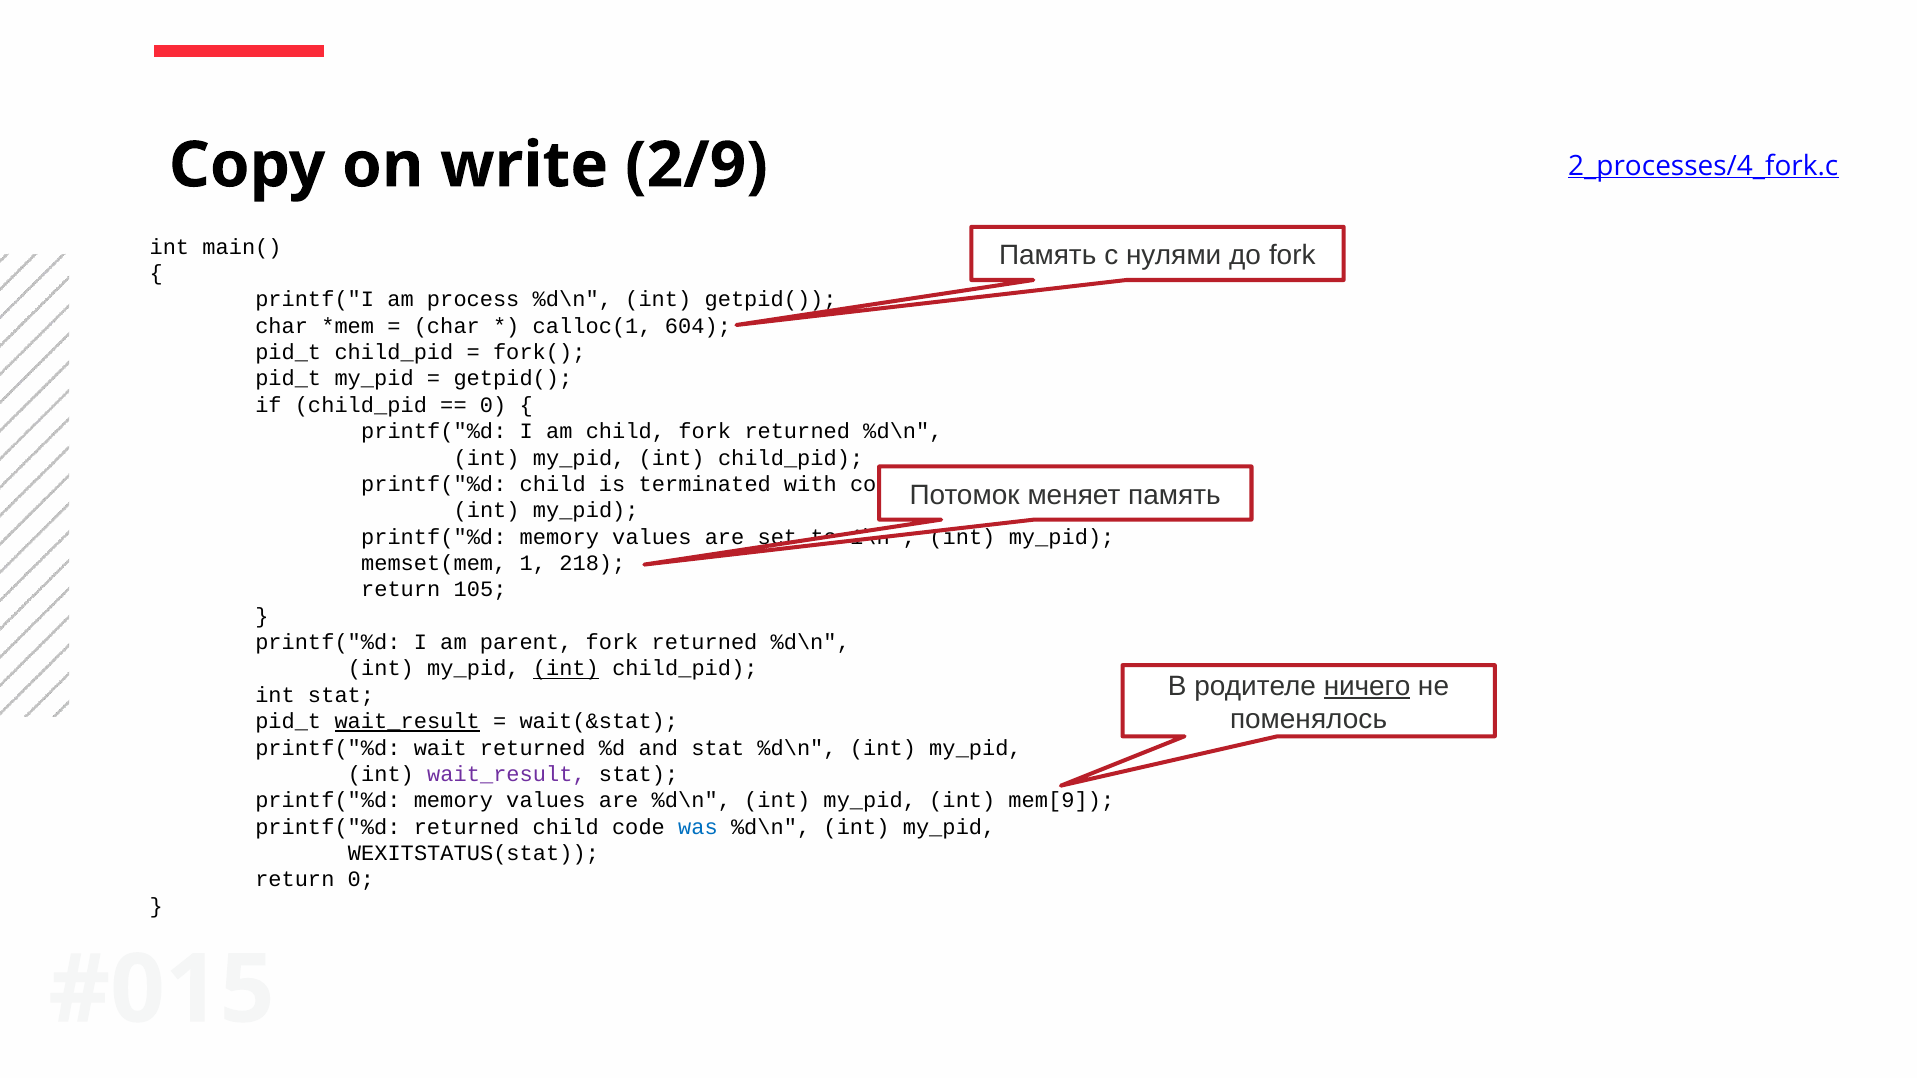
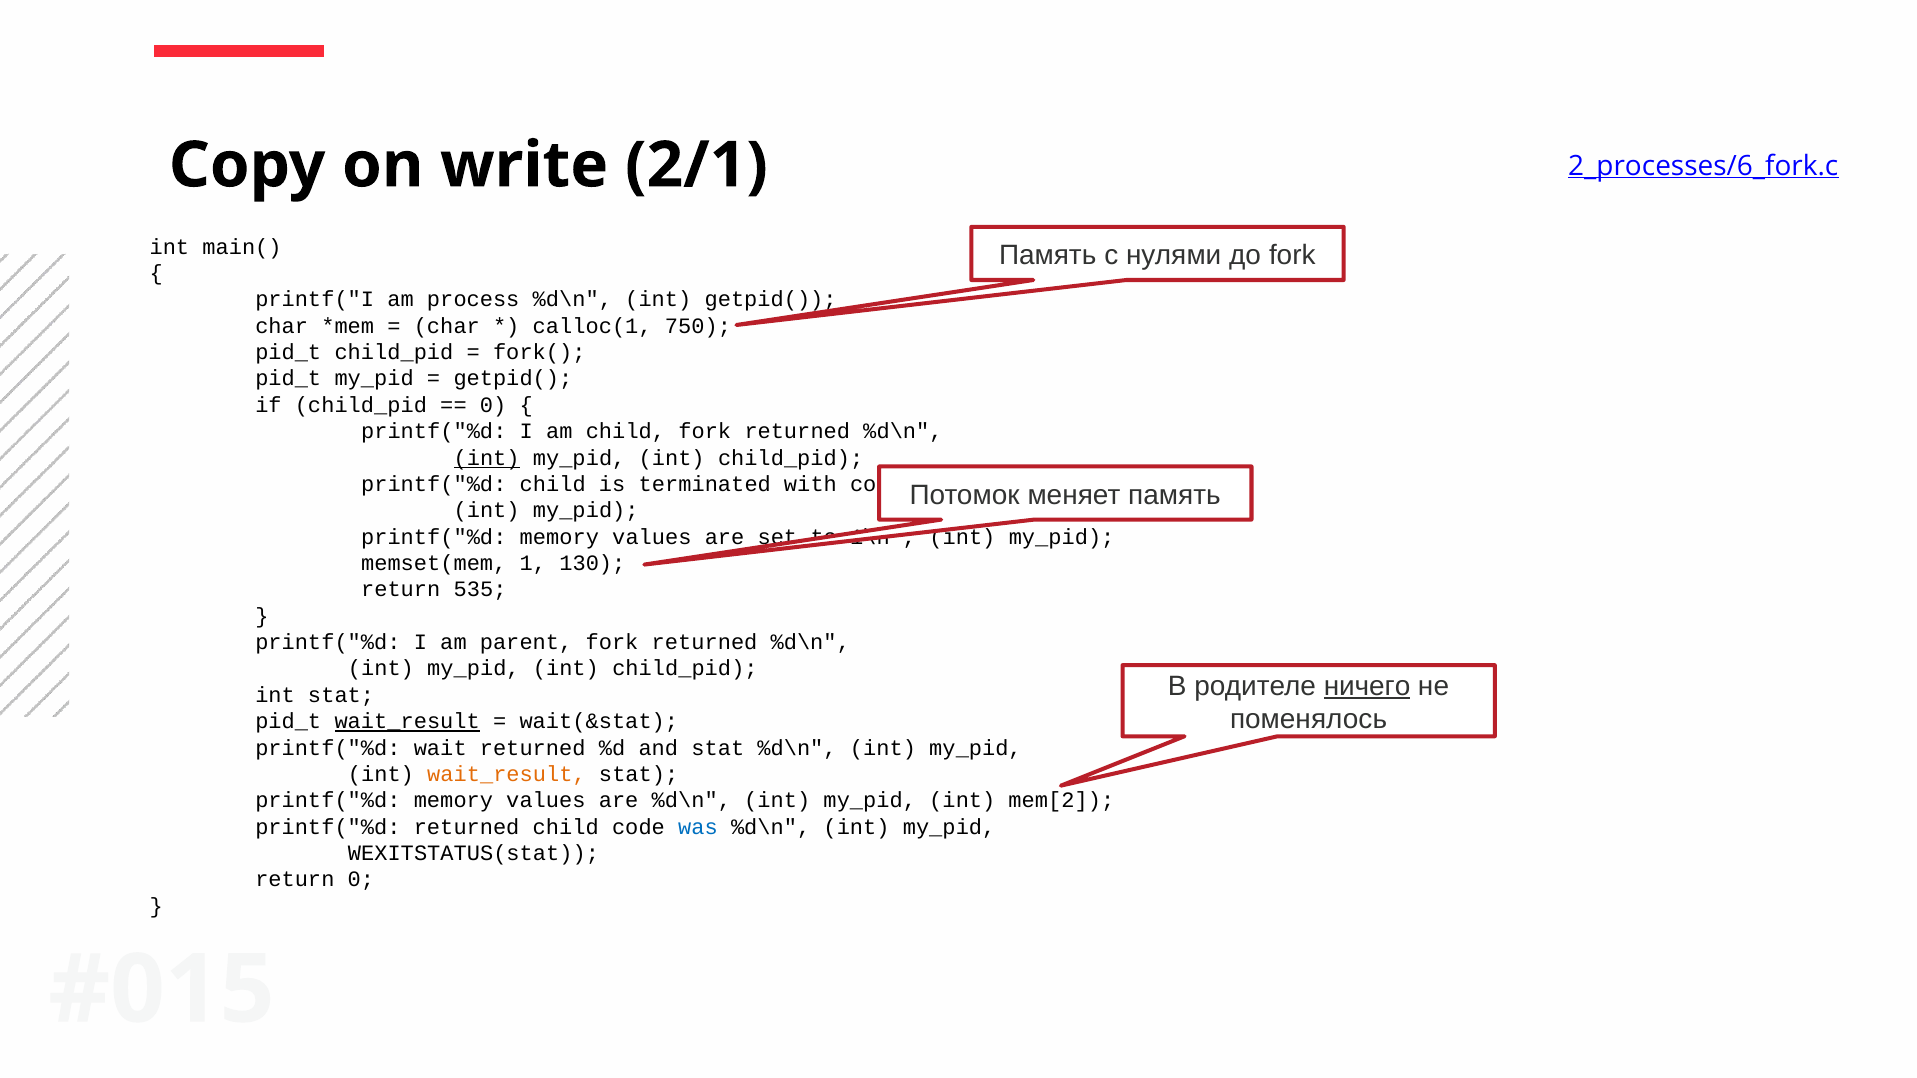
2/9: 2/9 -> 2/1
2_processes/4_fork.c: 2_processes/4_fork.c -> 2_processes/6_fork.c
604: 604 -> 750
int at (487, 458) underline: none -> present
218: 218 -> 130
105: 105 -> 535
int at (566, 669) underline: present -> none
wait_result at (506, 774) colour: purple -> orange
mem[9: mem[9 -> mem[2
